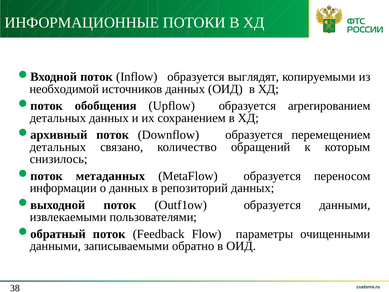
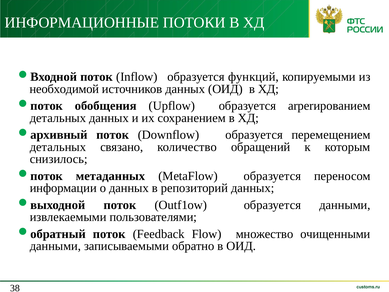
выглядят: выглядят -> функций
параметры: параметры -> множество
